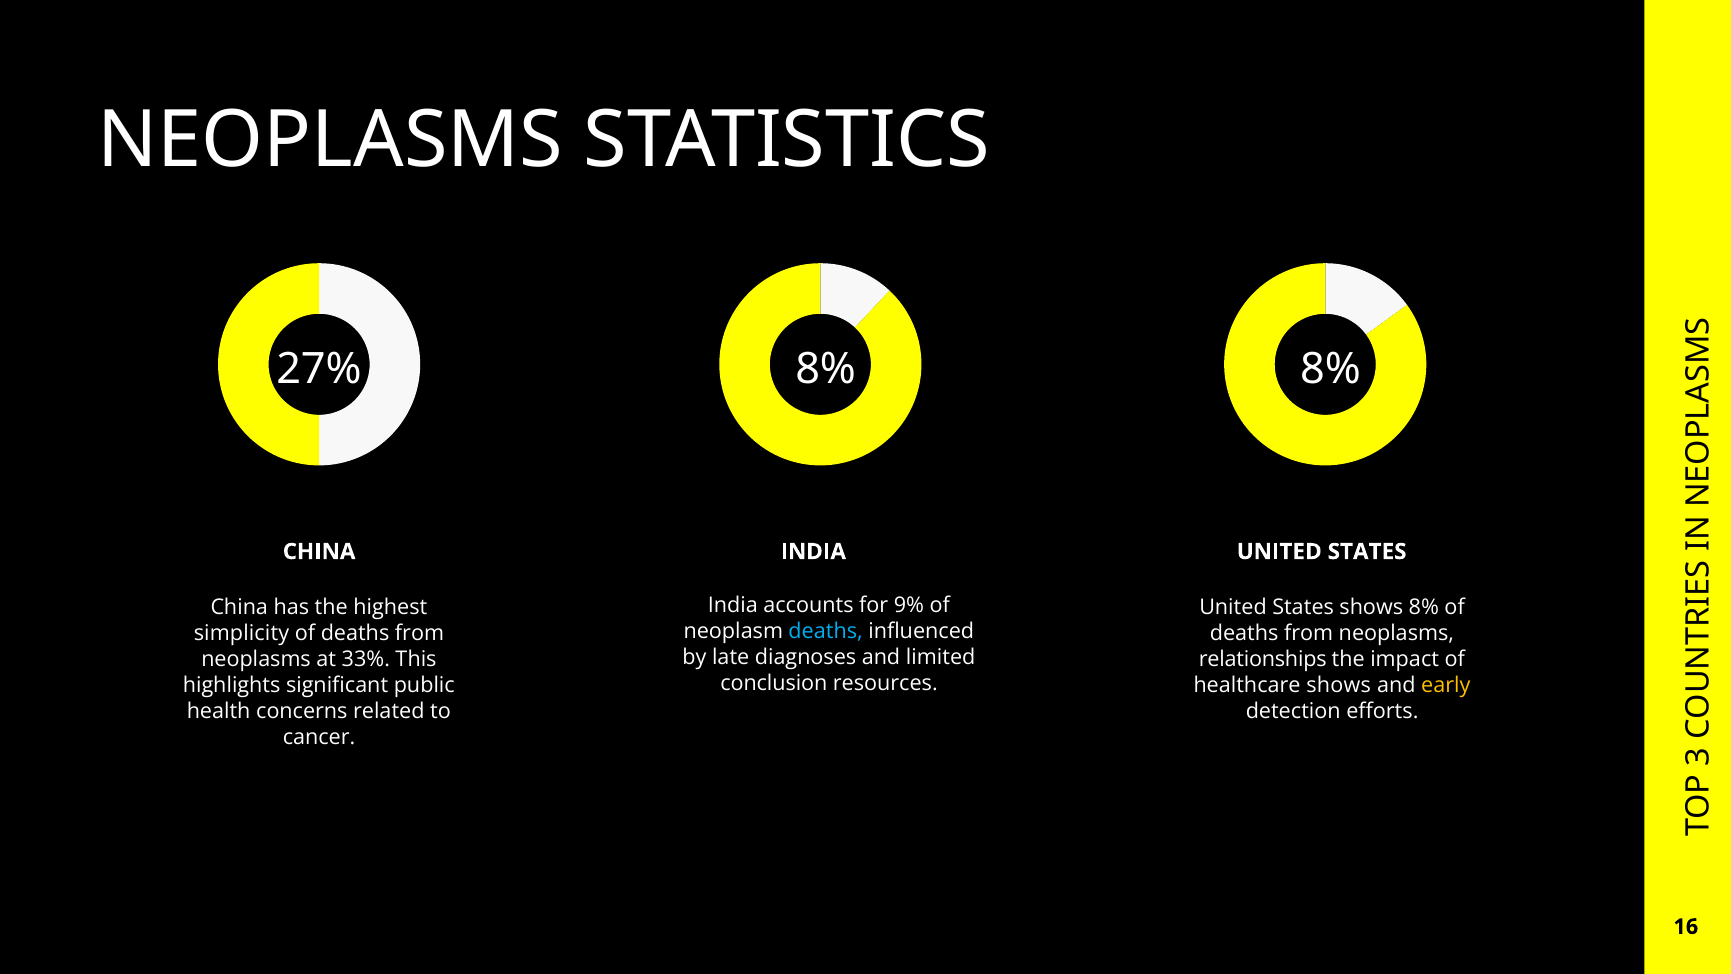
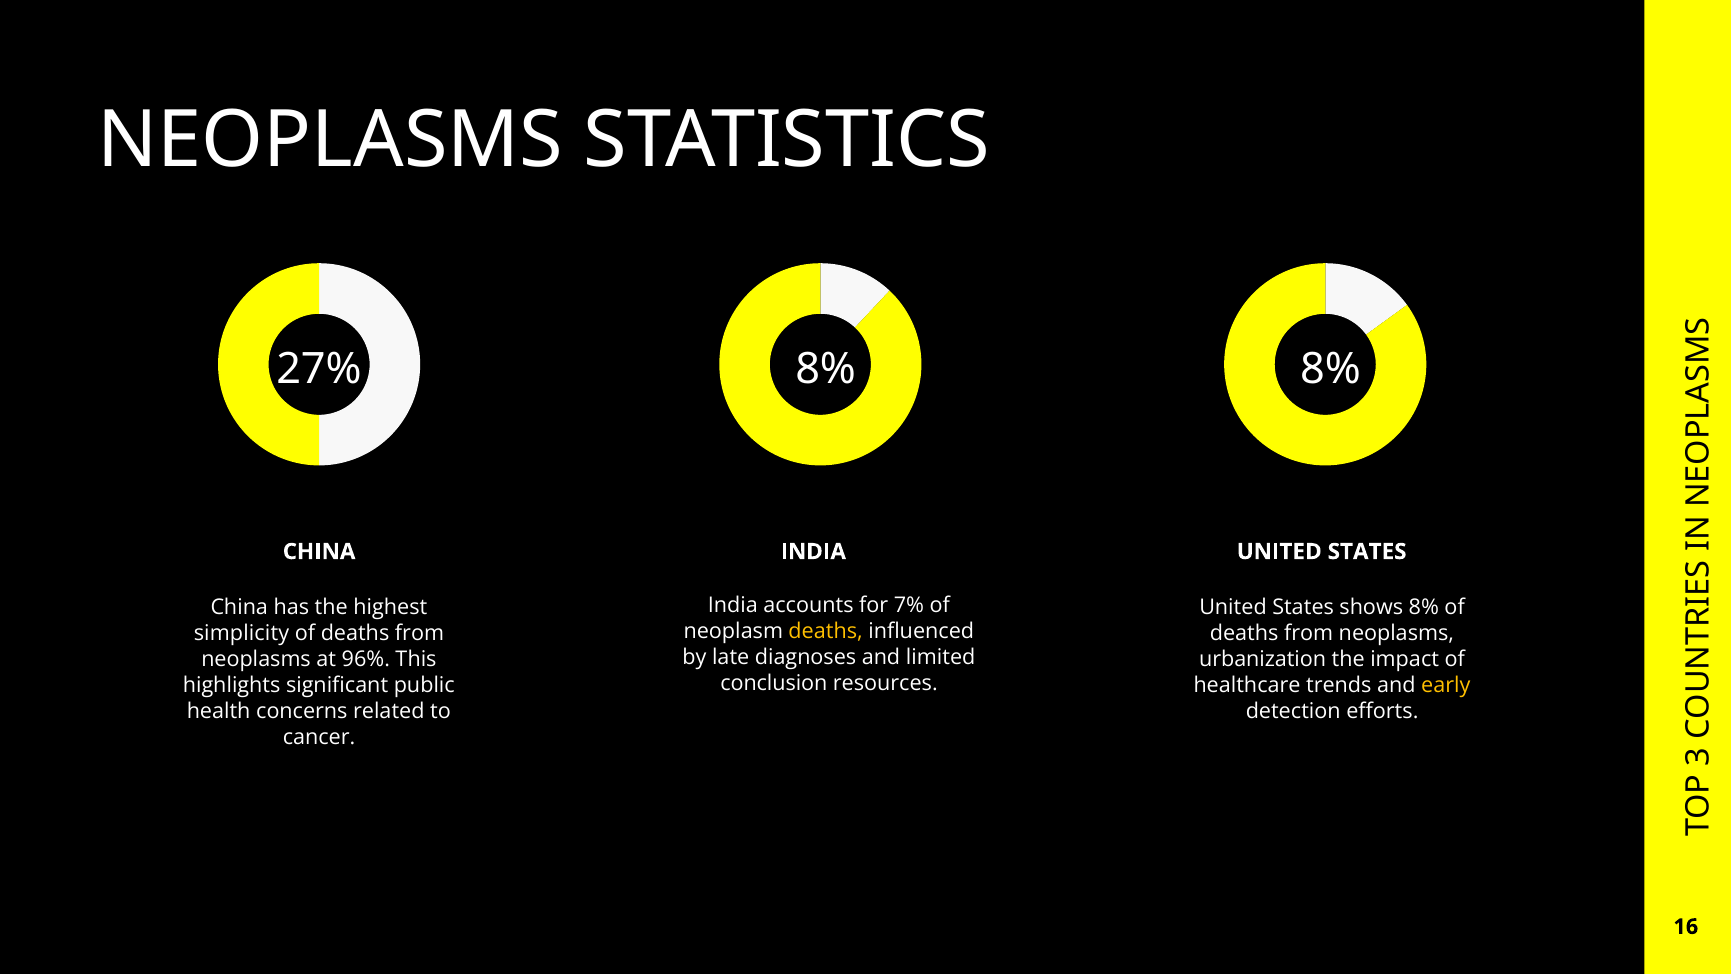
9%: 9% -> 7%
deaths at (826, 631) colour: light blue -> yellow
33%: 33% -> 96%
relationships: relationships -> urbanization
healthcare shows: shows -> trends
